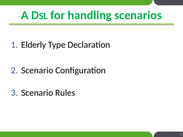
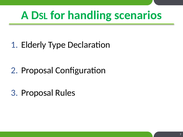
Scenario at (37, 71): Scenario -> Proposal
Scenario at (37, 93): Scenario -> Proposal
